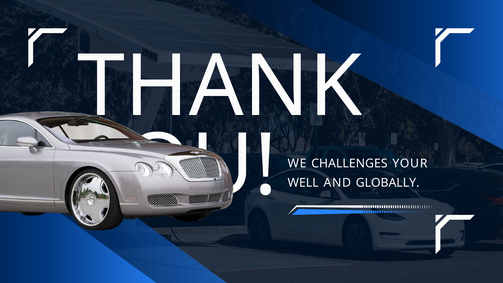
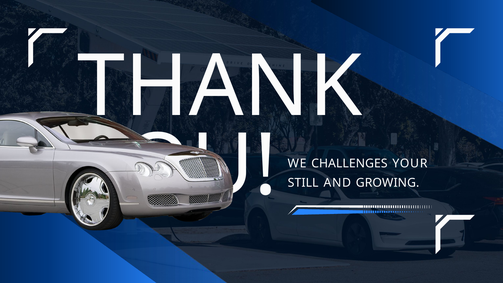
WELL: WELL -> STILL
GLOBALLY: GLOBALLY -> GROWING
